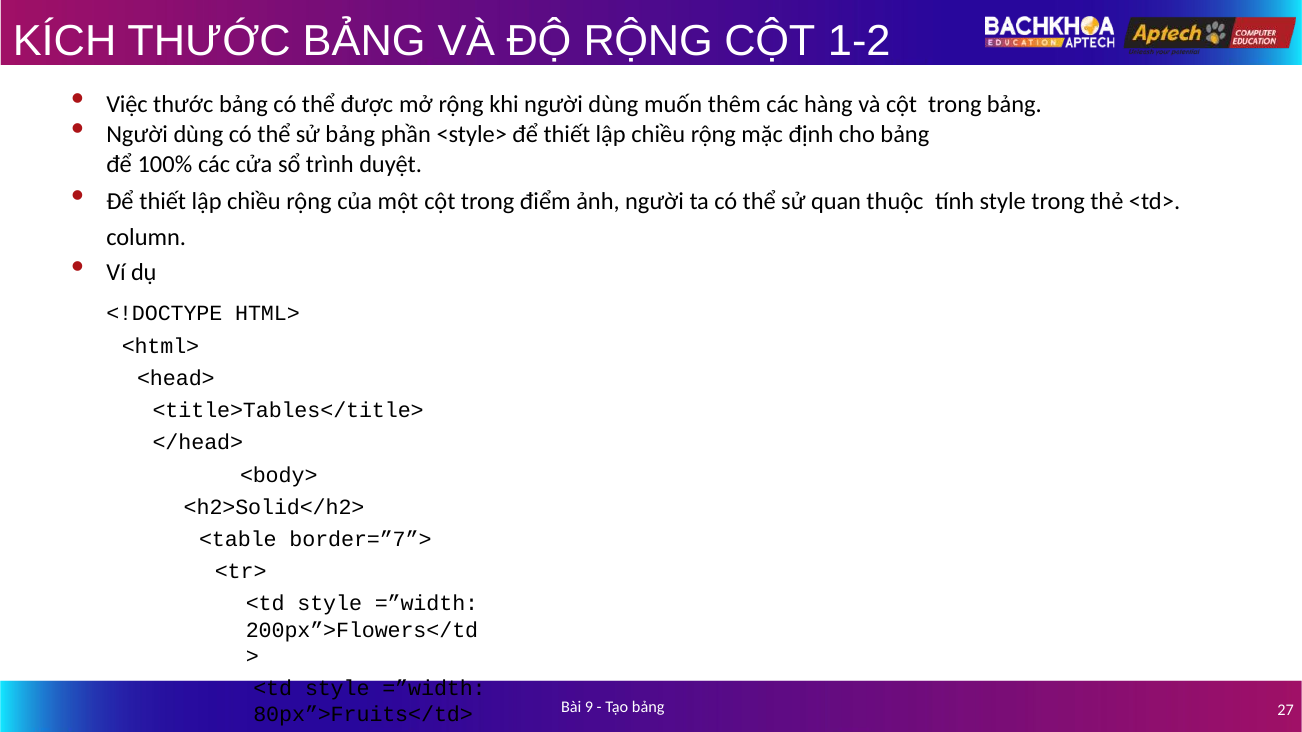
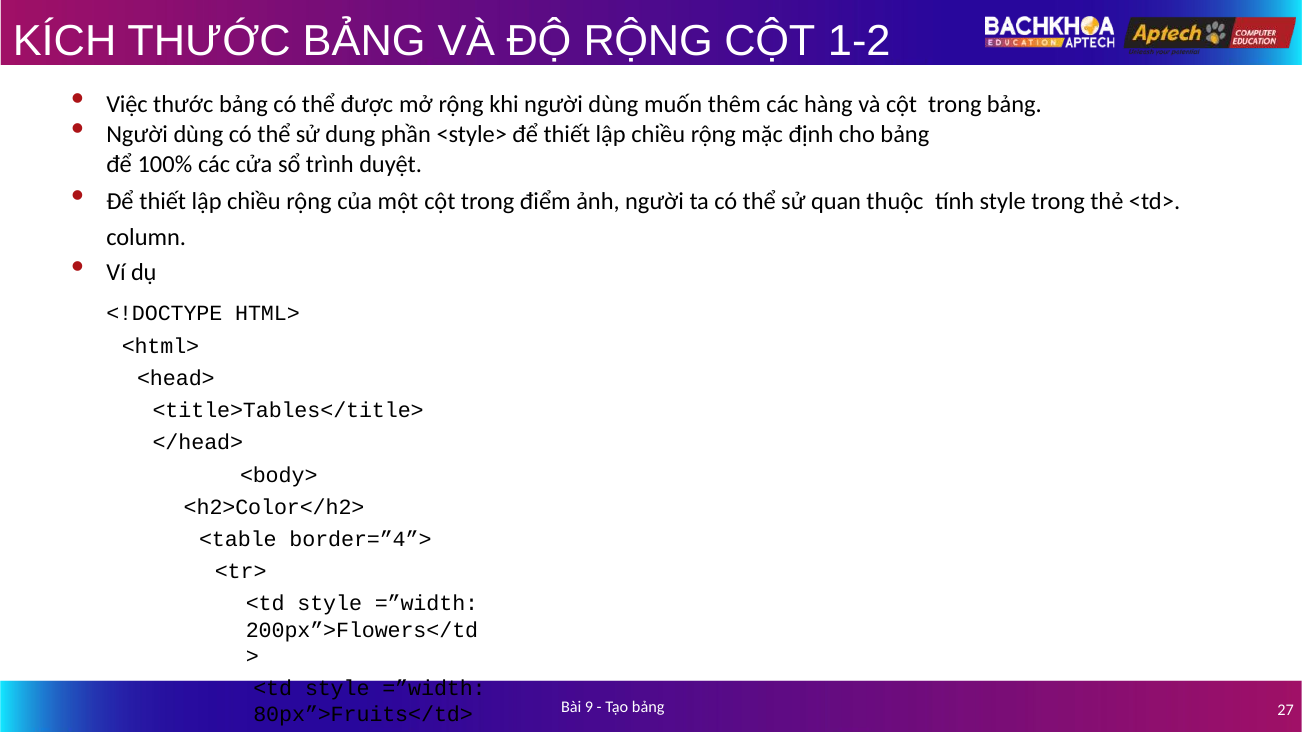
sử bảng: bảng -> dung
<h2>Solid</h2>: <h2>Solid</h2> -> <h2>Color</h2>
border=”7”>: border=”7”> -> border=”4”>
